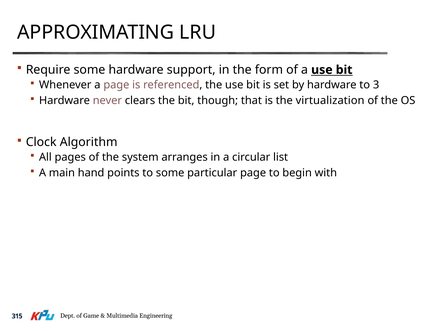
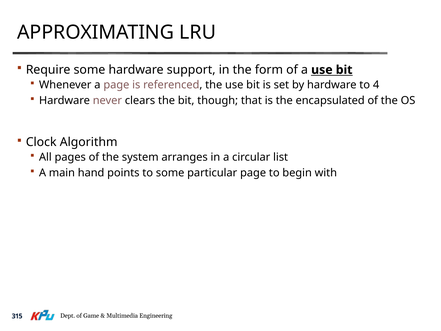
3: 3 -> 4
virtualization: virtualization -> encapsulated
